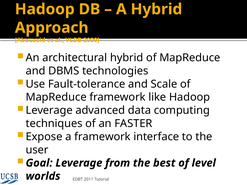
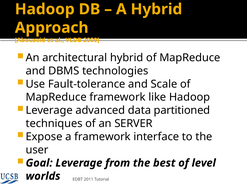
computing: computing -> partitioned
FASTER: FASTER -> SERVER
